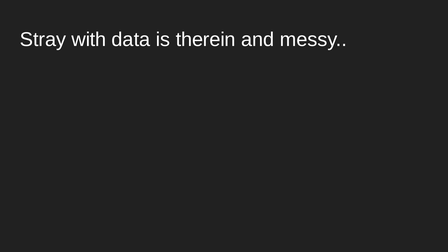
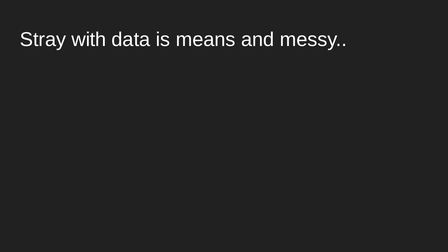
therein: therein -> means
